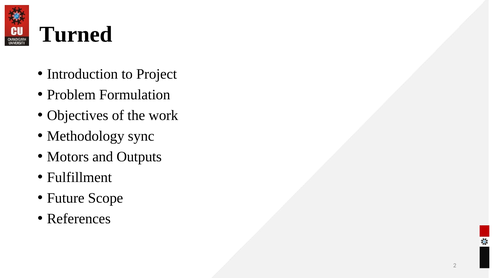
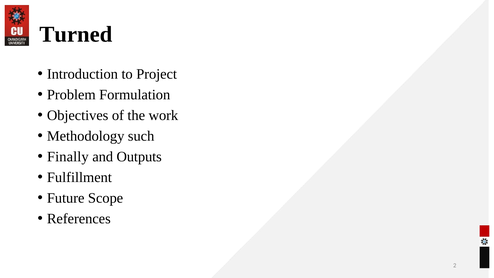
sync: sync -> such
Motors: Motors -> Finally
